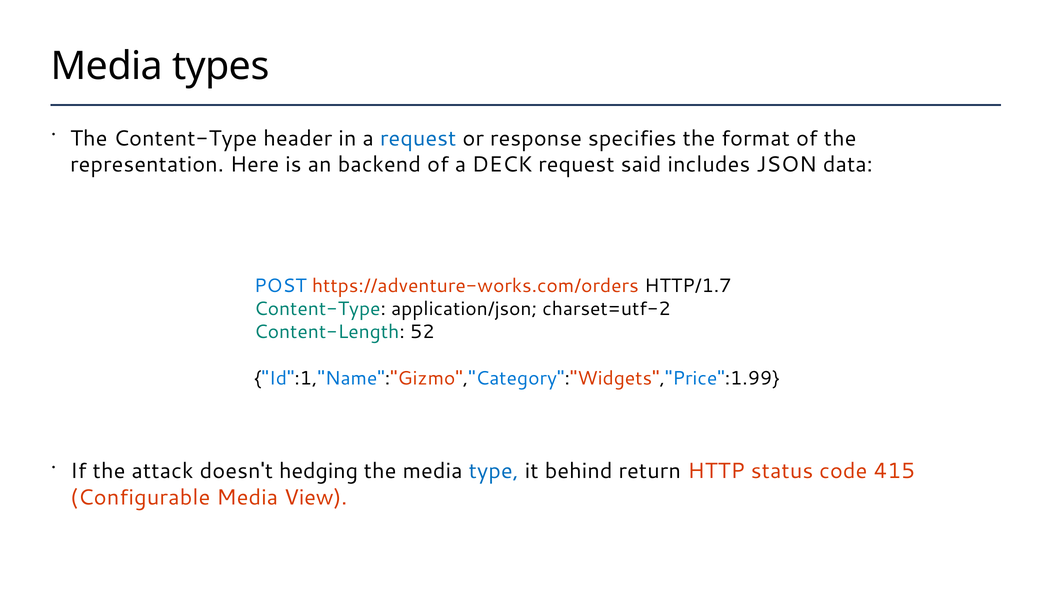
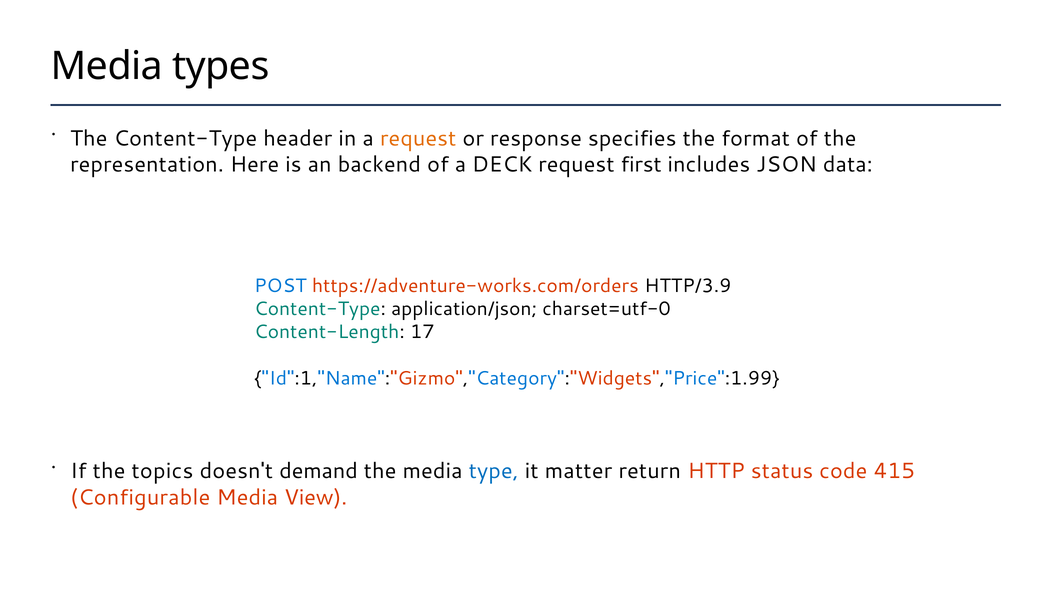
request at (418, 138) colour: blue -> orange
said: said -> first
HTTP/1.7: HTTP/1.7 -> HTTP/3.9
charset=utf-2: charset=utf-2 -> charset=utf-0
52: 52 -> 17
attack: attack -> topics
hedging: hedging -> demand
behind: behind -> matter
